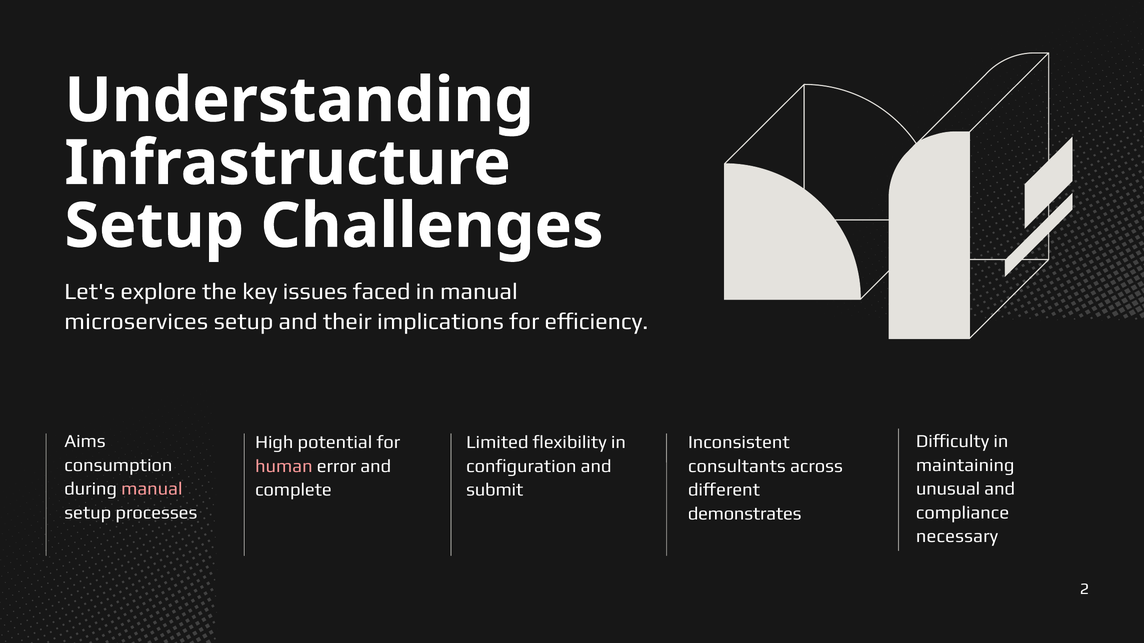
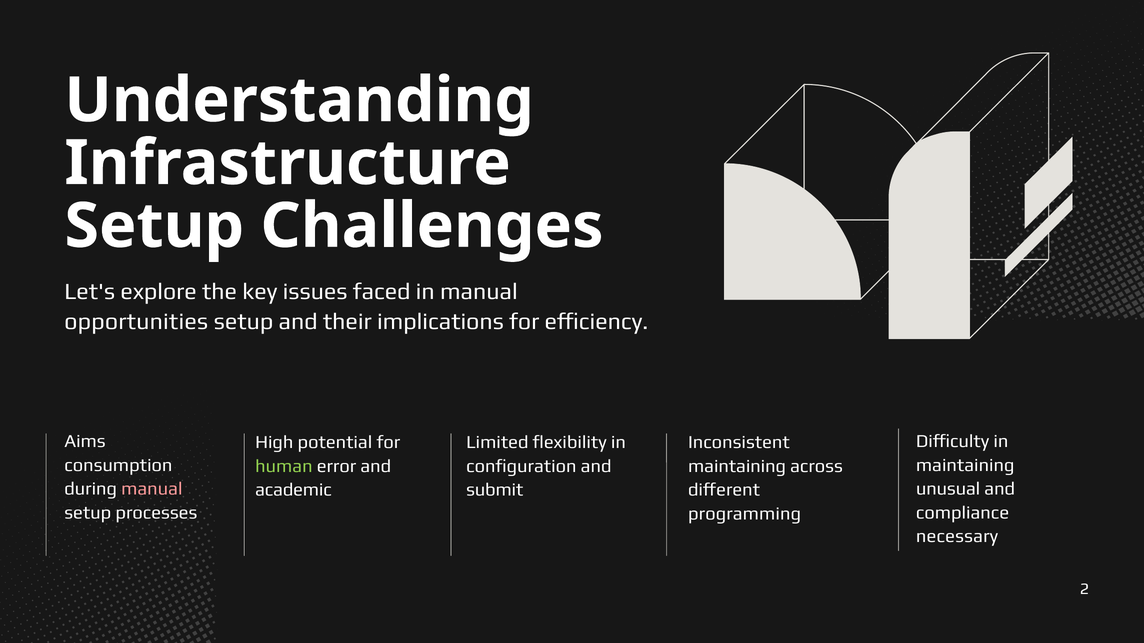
microservices: microservices -> opportunities
human colour: pink -> light green
consultants at (737, 466): consultants -> maintaining
complete: complete -> academic
demonstrates: demonstrates -> programming
